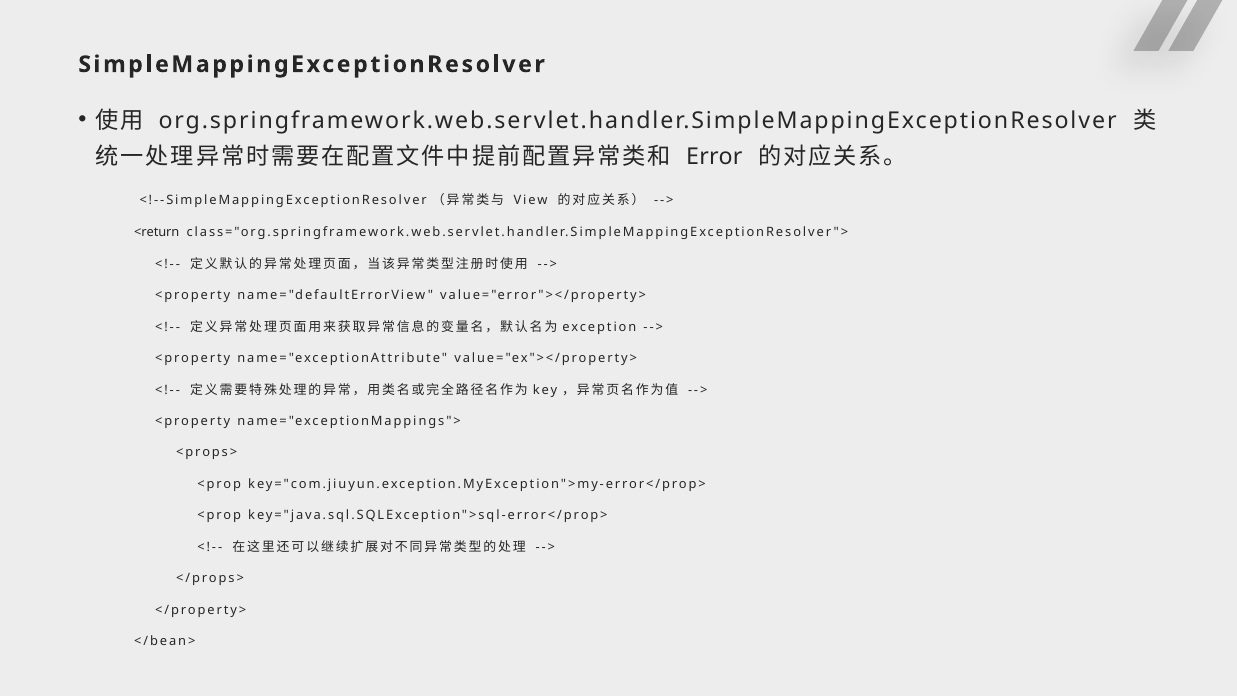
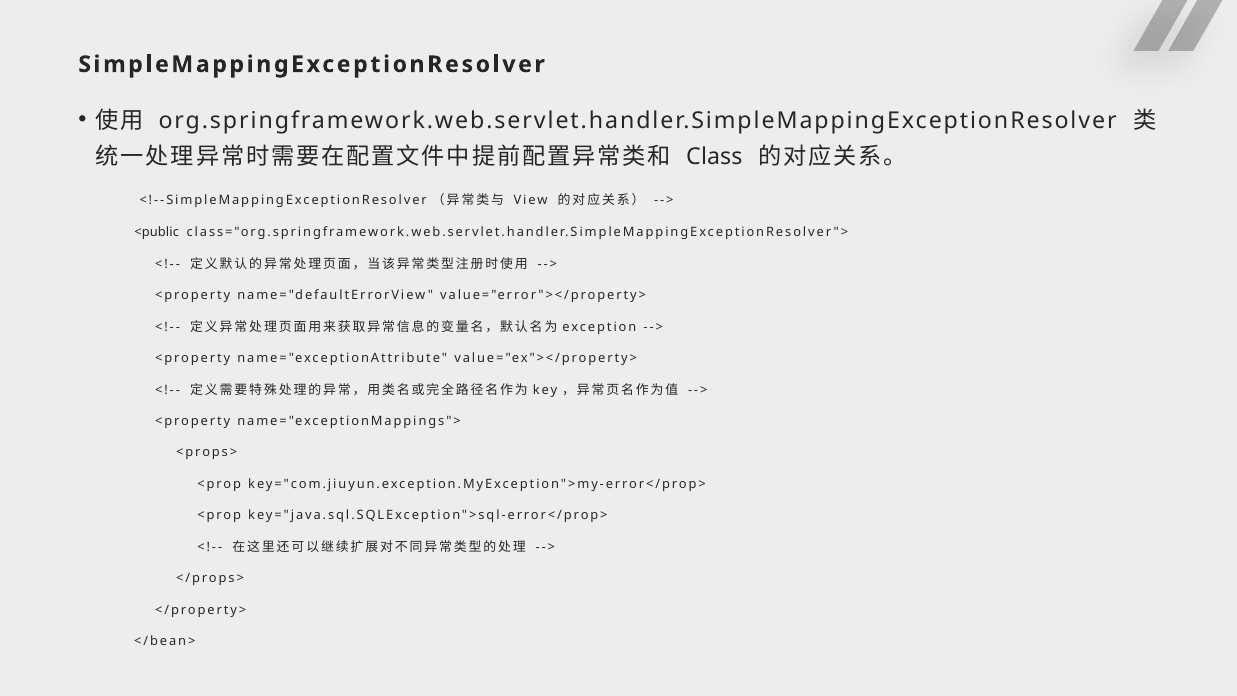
Error: Error -> Class
<return: <return -> <public
